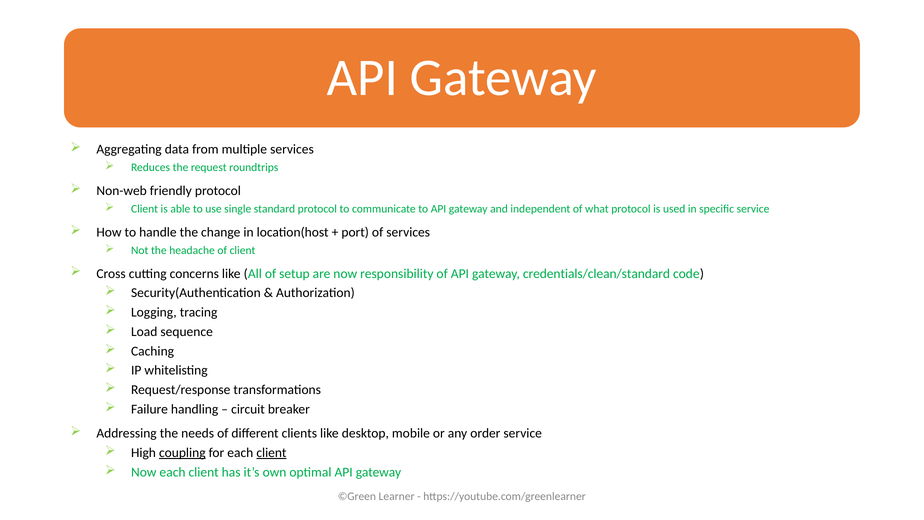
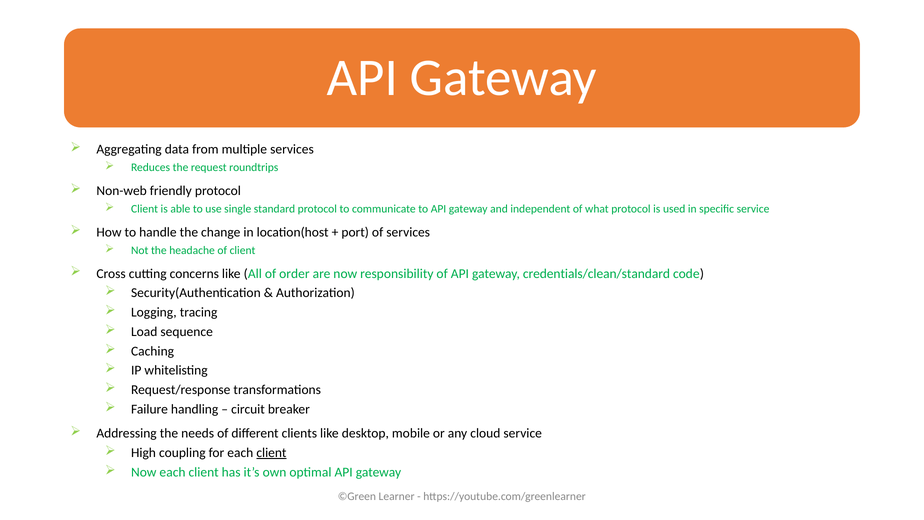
setup: setup -> order
order: order -> cloud
coupling underline: present -> none
